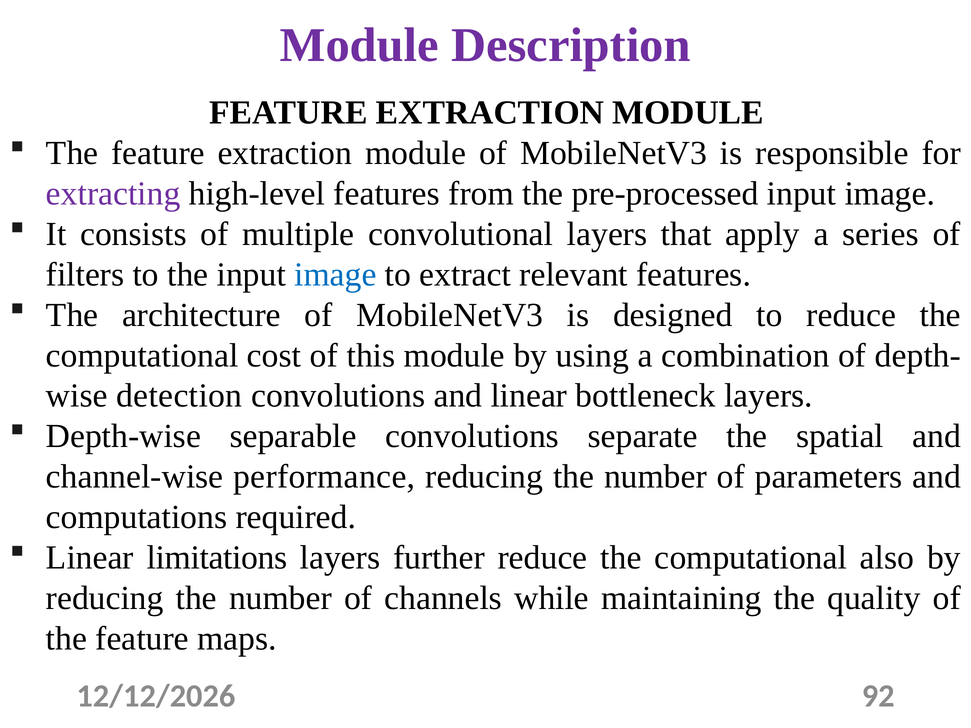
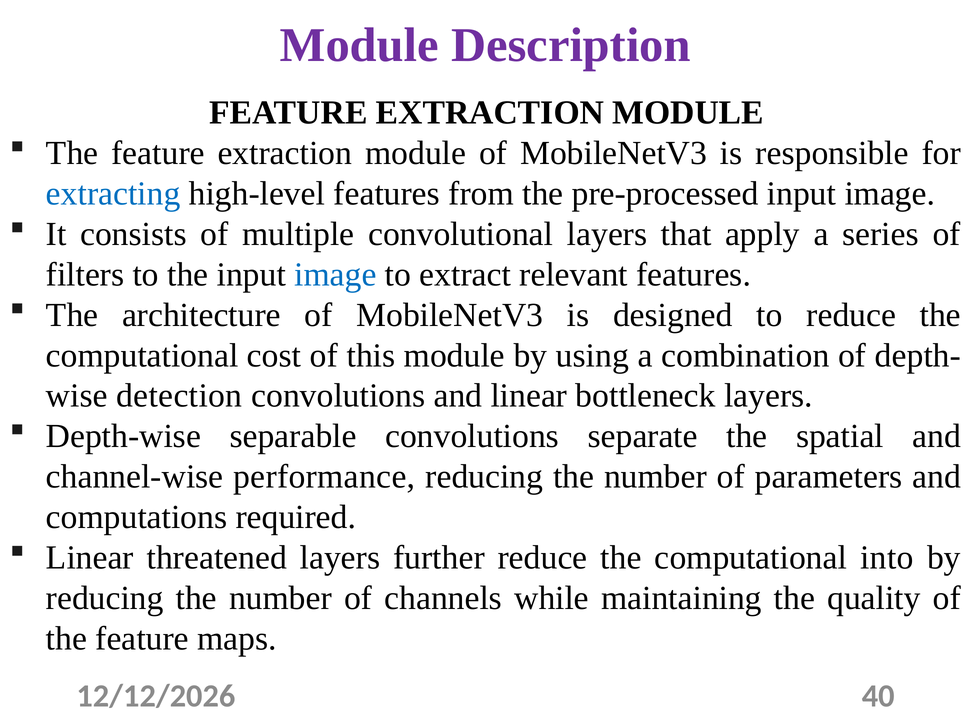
extracting colour: purple -> blue
limitations: limitations -> threatened
also: also -> into
92: 92 -> 40
